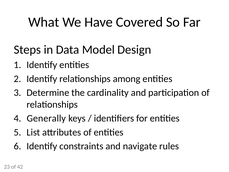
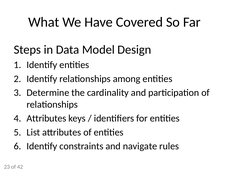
Generally at (46, 118): Generally -> Attributes
